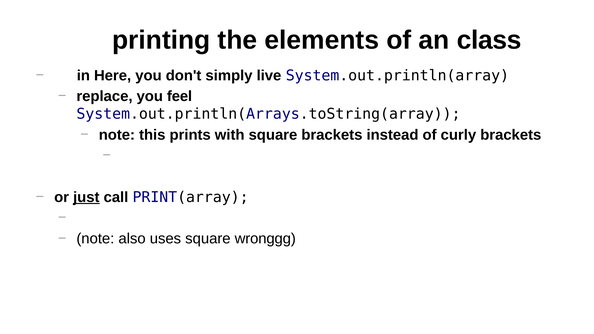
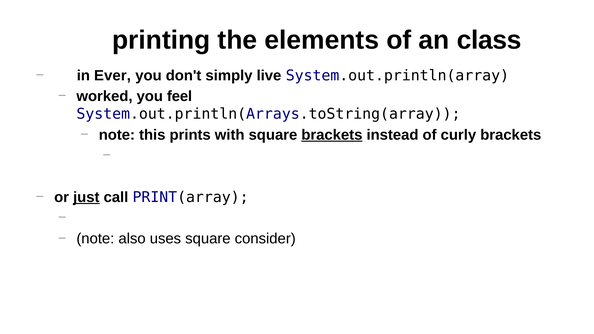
Here: Here -> Ever
replace: replace -> worked
brackets at (332, 135) underline: none -> present
wronggg: wronggg -> consider
